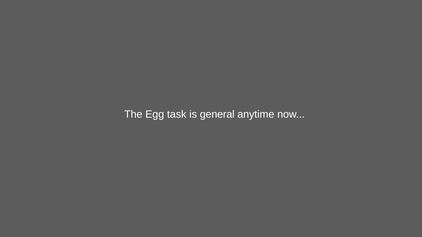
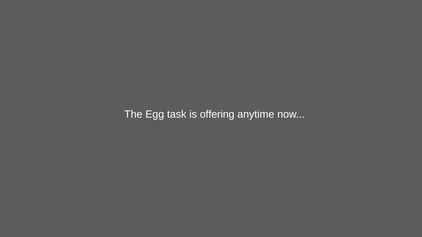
general: general -> offering
